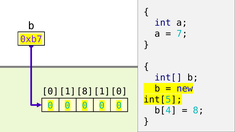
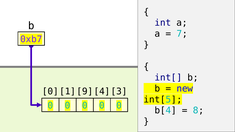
8 at (85, 91): 8 -> 9
1 at (102, 91): 1 -> 4
0 at (119, 91): 0 -> 3
